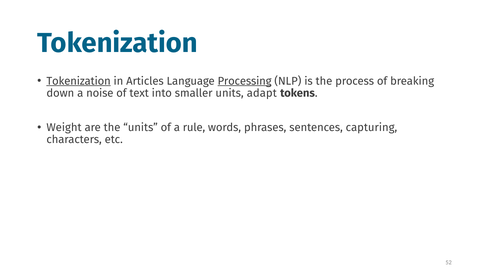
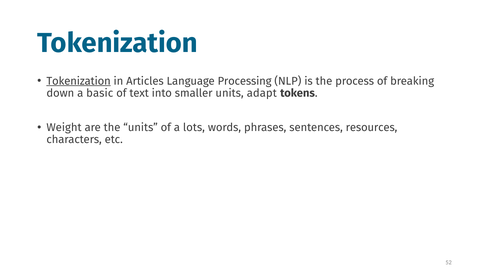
Processing underline: present -> none
noise: noise -> basic
rule: rule -> lots
capturing: capturing -> resources
